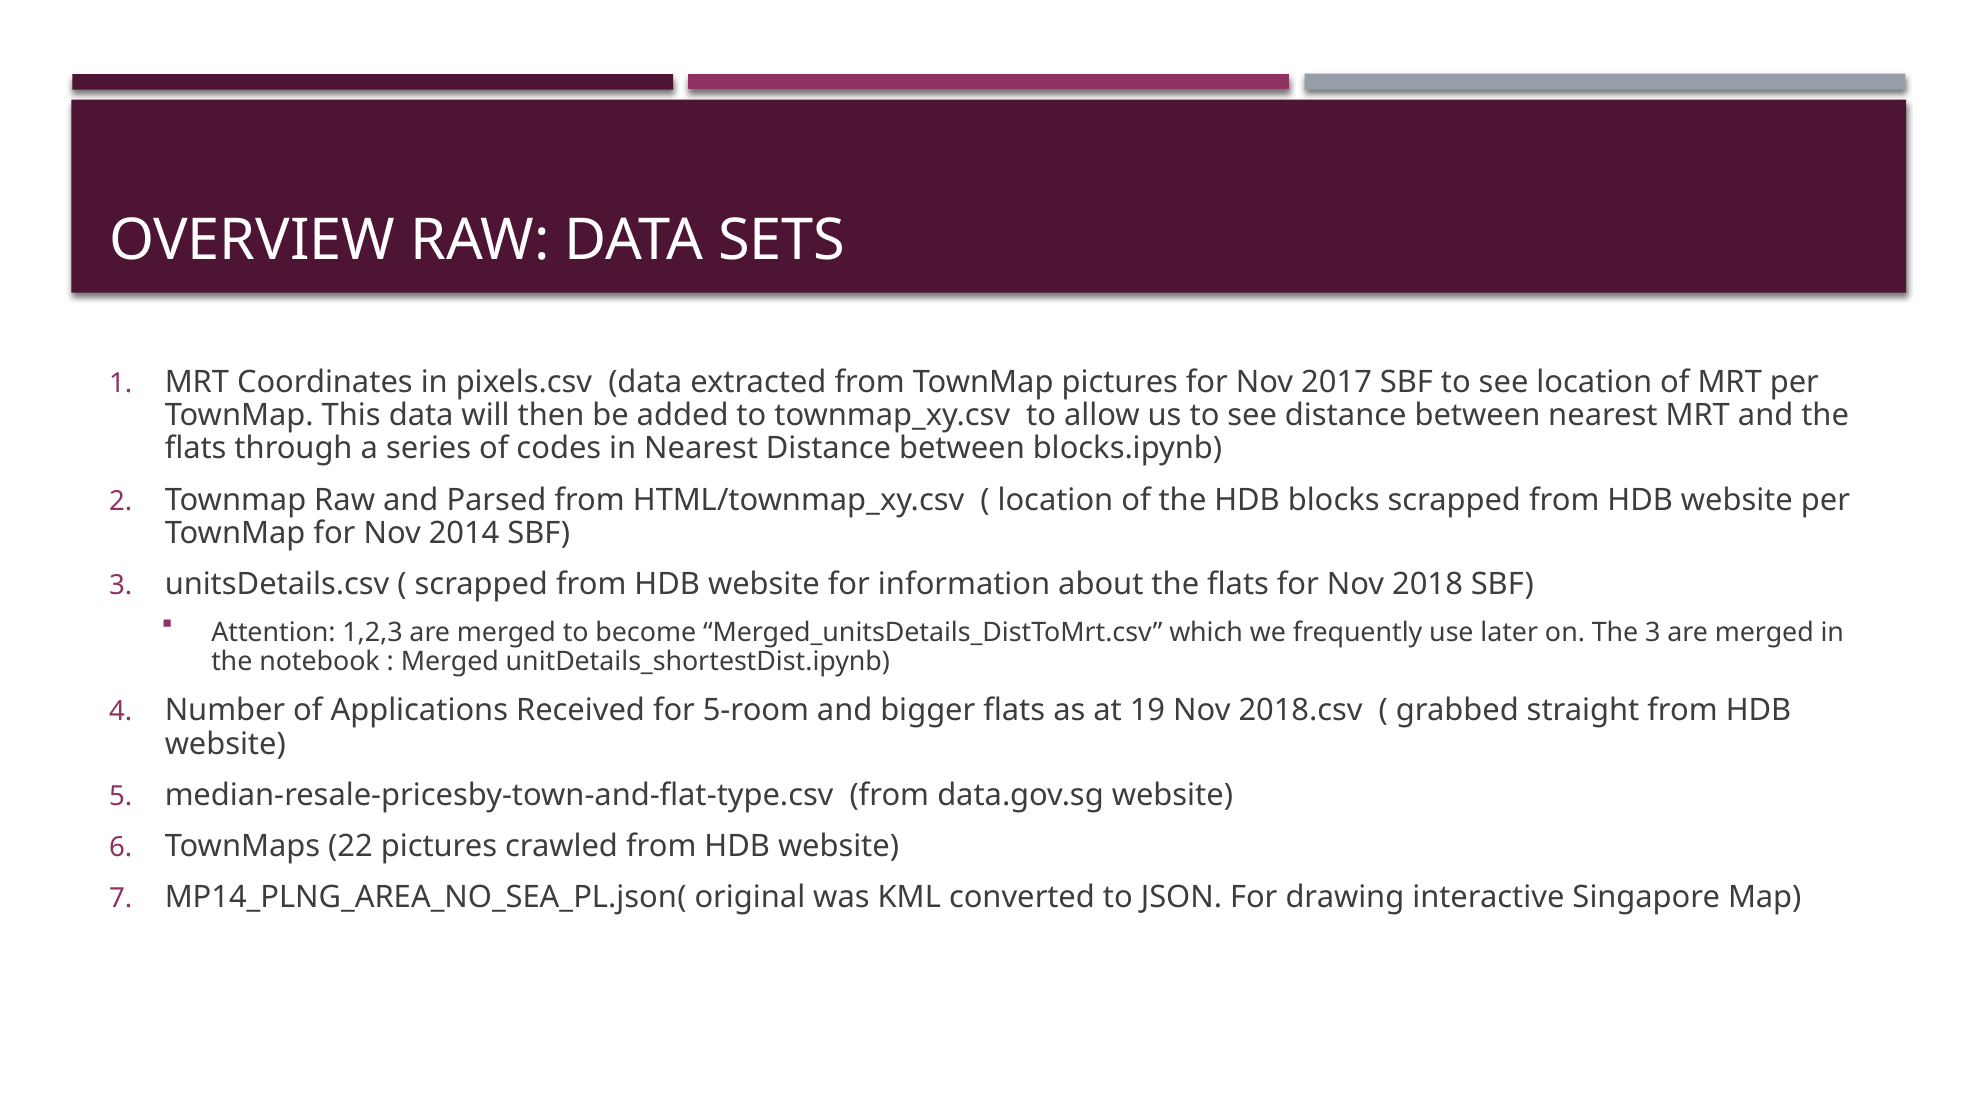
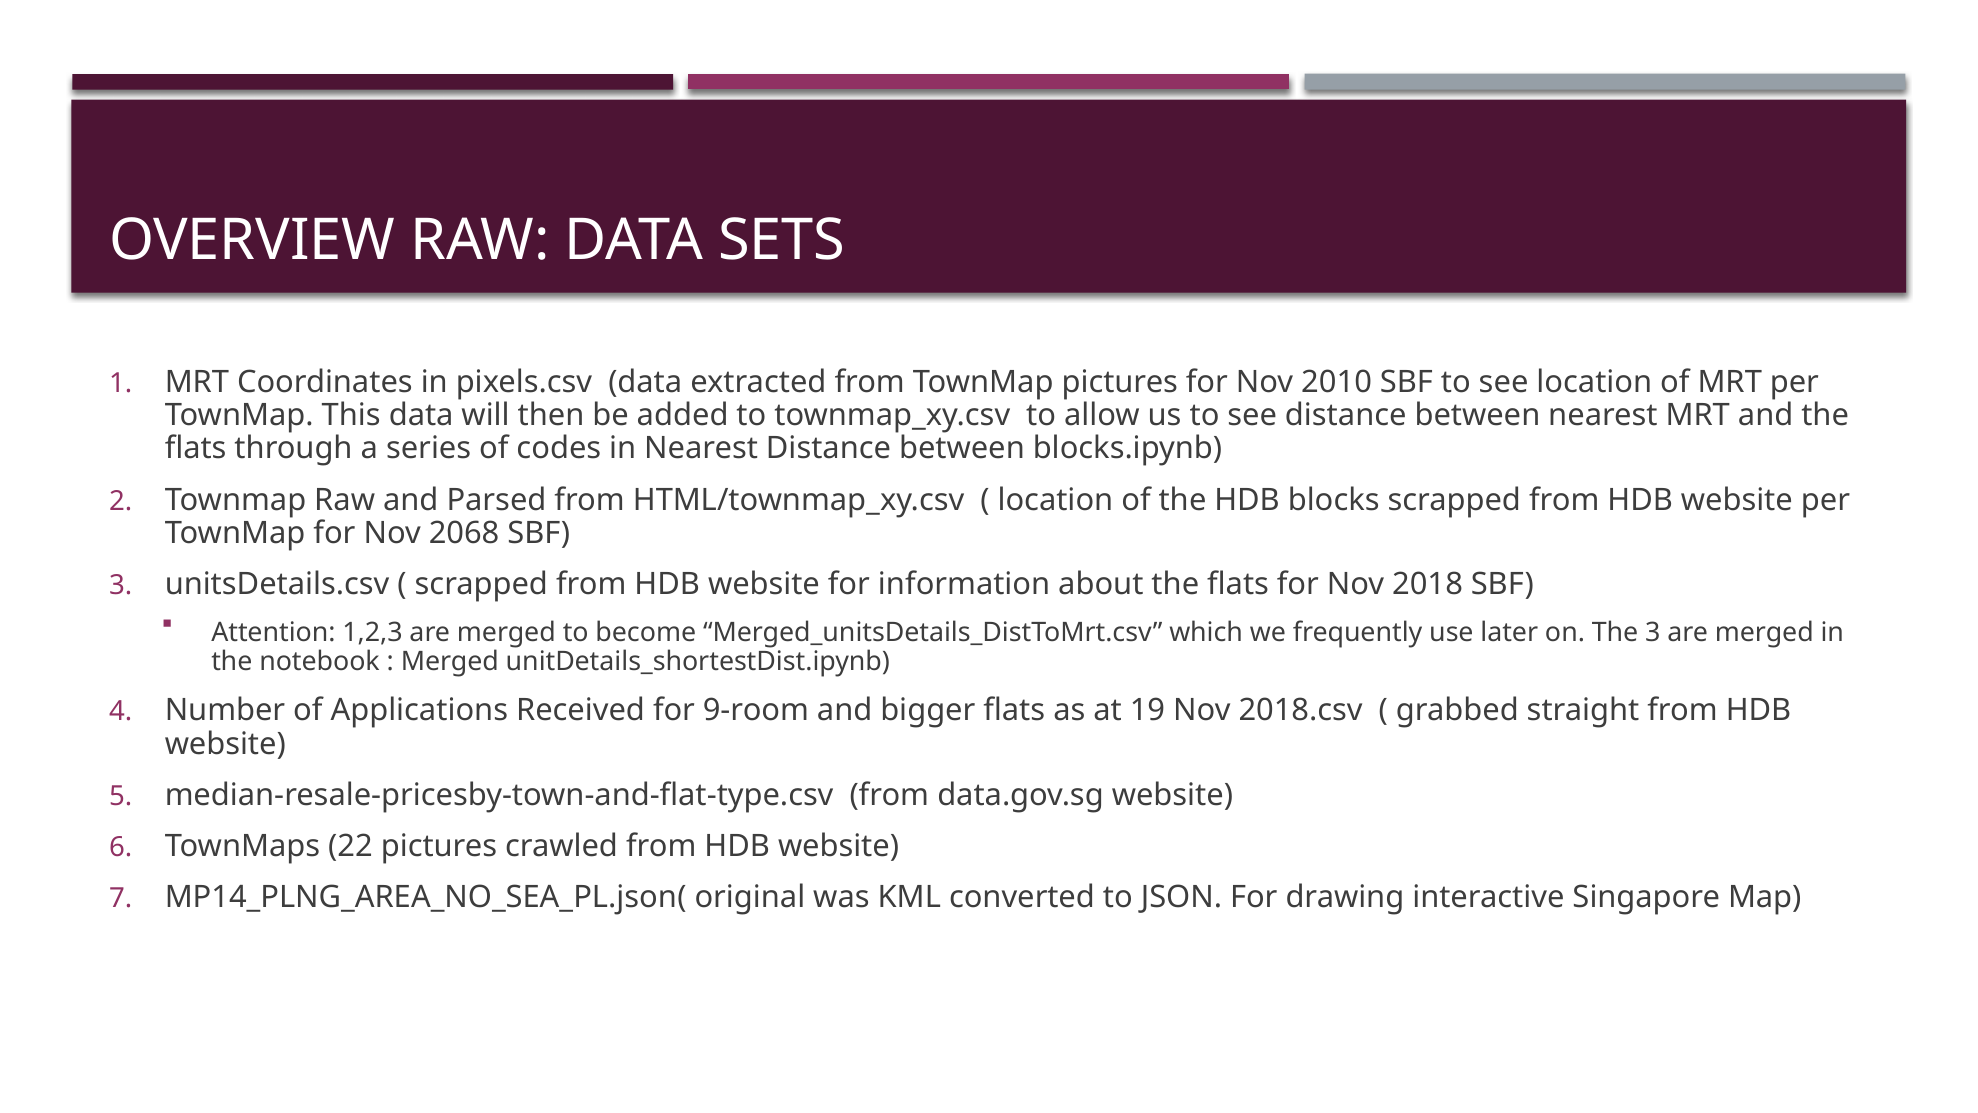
2017: 2017 -> 2010
2014: 2014 -> 2068
5-room: 5-room -> 9-room
